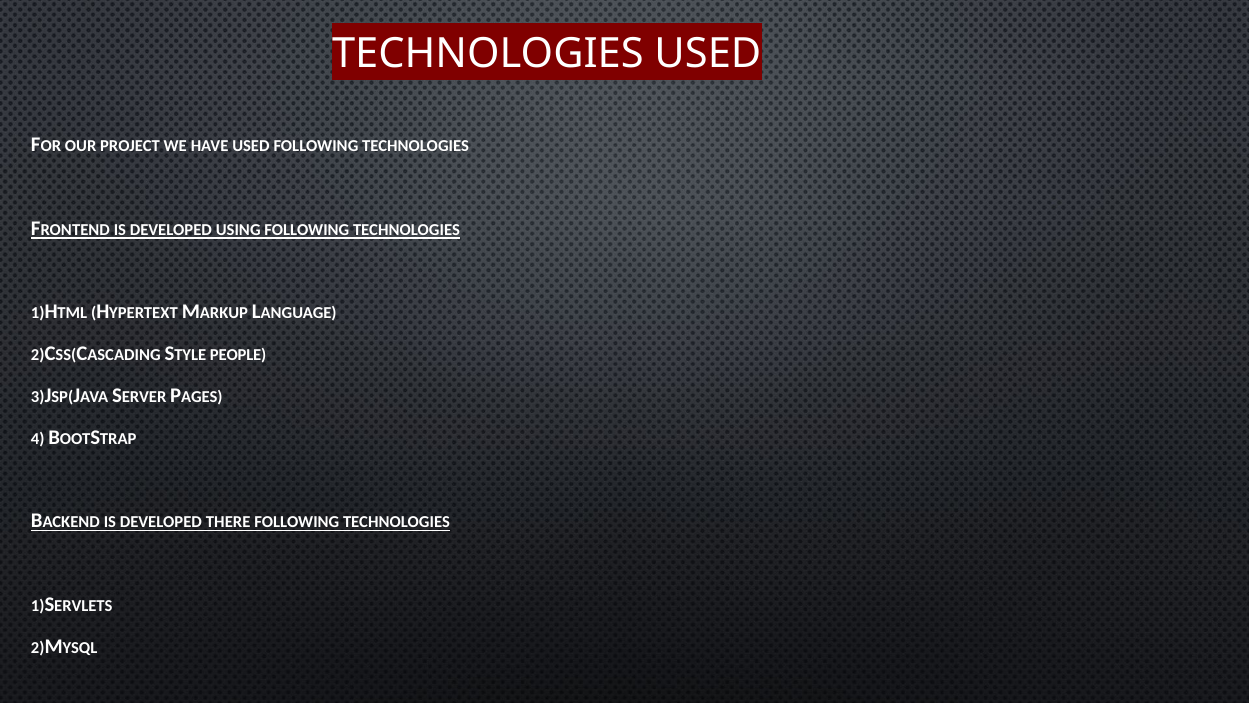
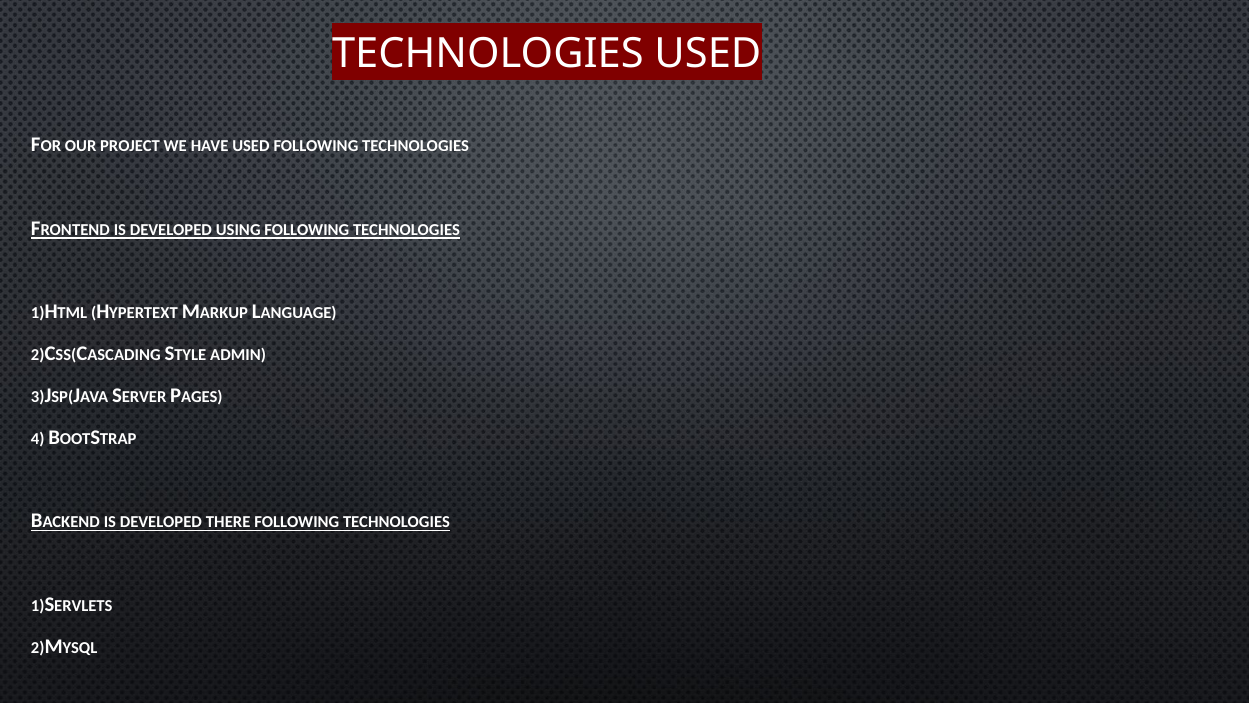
PEOPLE: PEOPLE -> ADMIN
